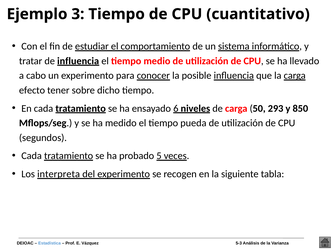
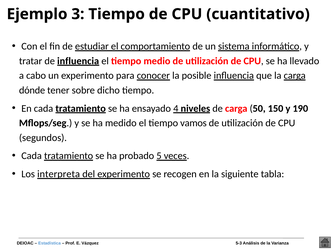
efecto: efecto -> dónde
6: 6 -> 4
293: 293 -> 150
850: 850 -> 190
pueda: pueda -> vamos
